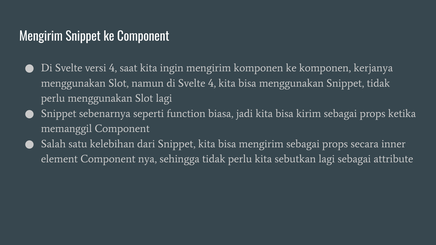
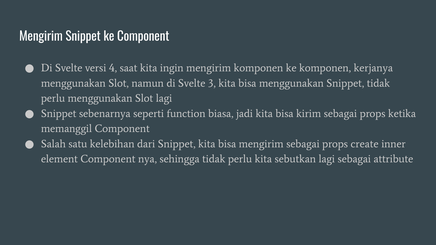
Svelte 4: 4 -> 3
secara: secara -> create
